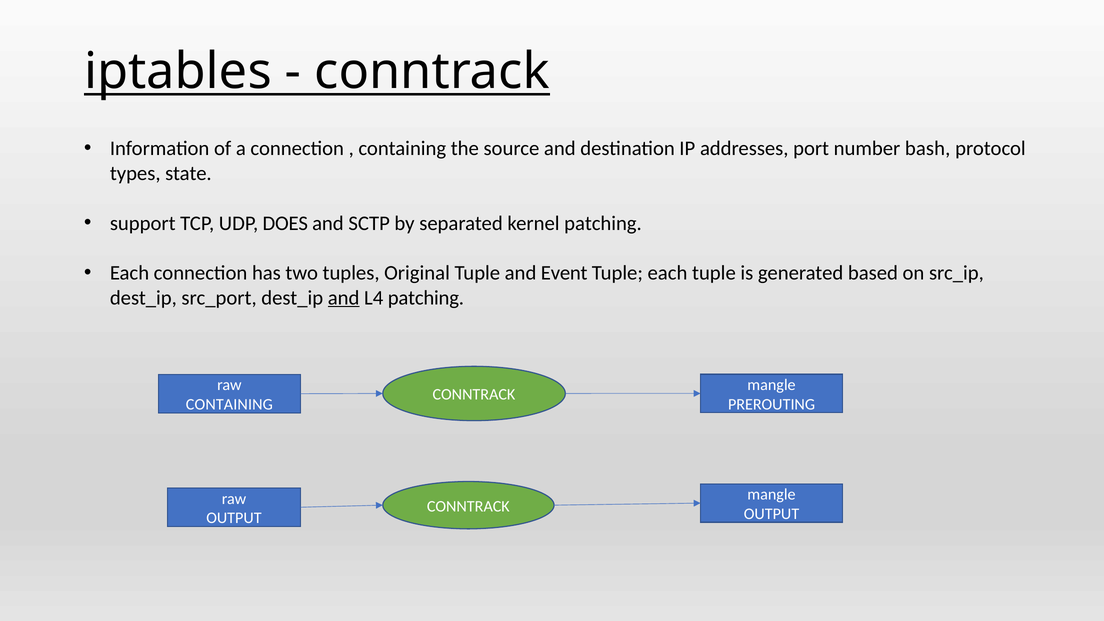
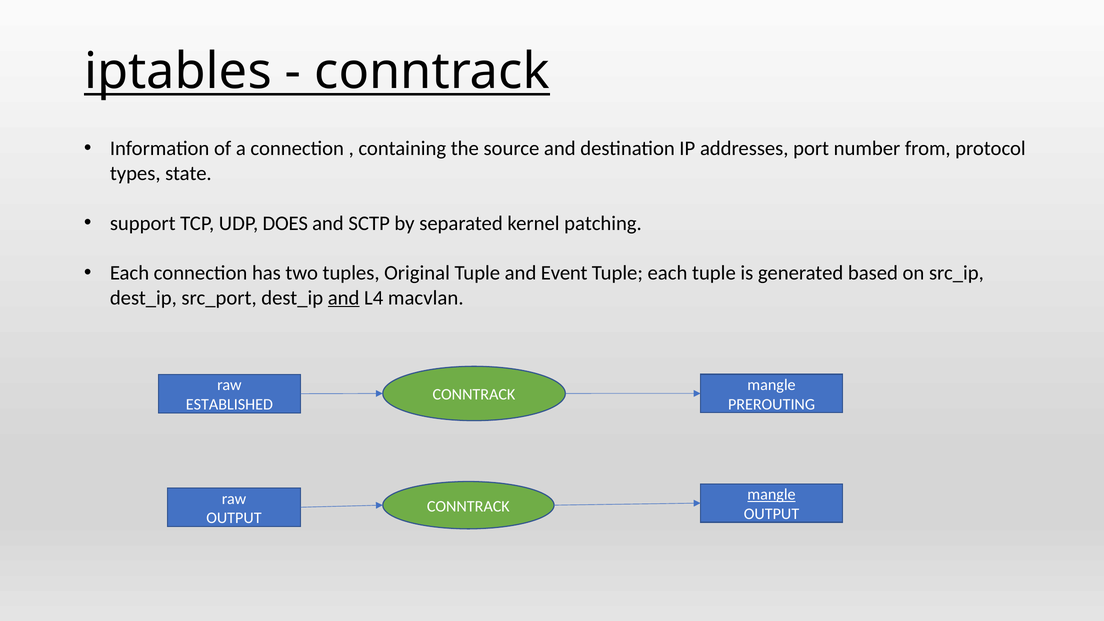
bash: bash -> from
L4 patching: patching -> macvlan
CONTAINING at (229, 404): CONTAINING -> ESTABLISHED
mangle at (771, 495) underline: none -> present
